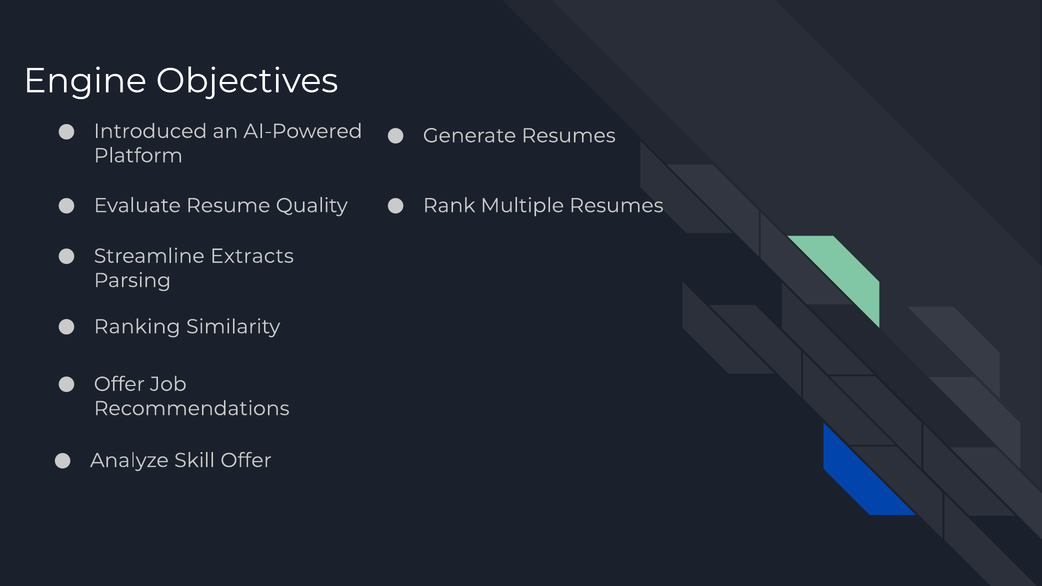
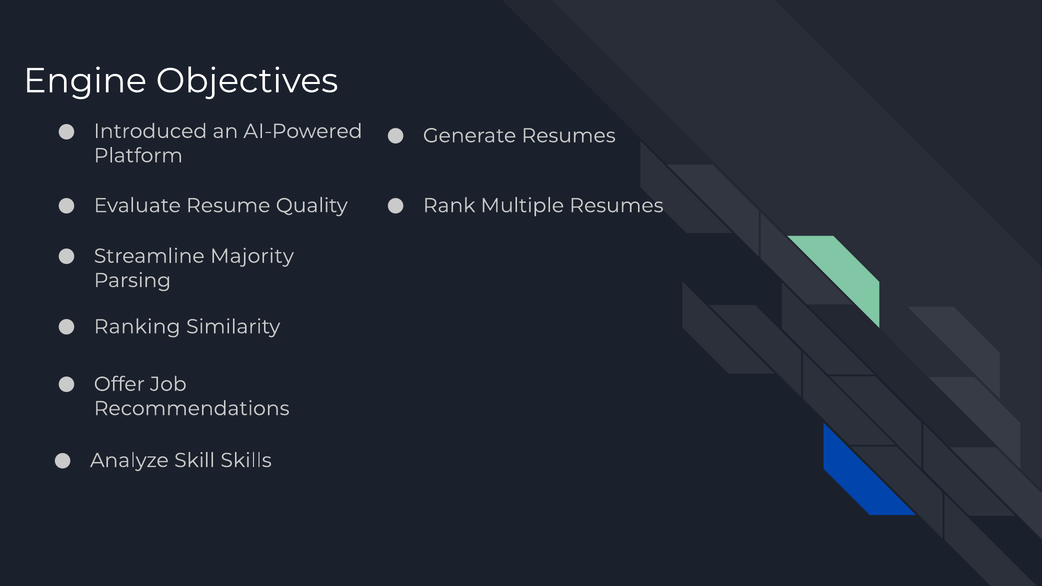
Extracts: Extracts -> Majority
Skill Offer: Offer -> Skills
